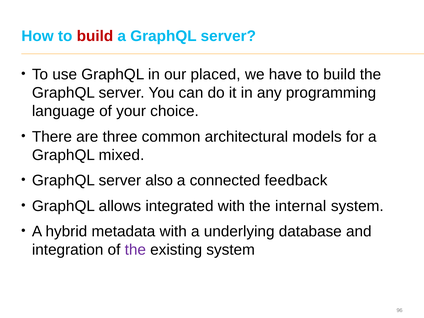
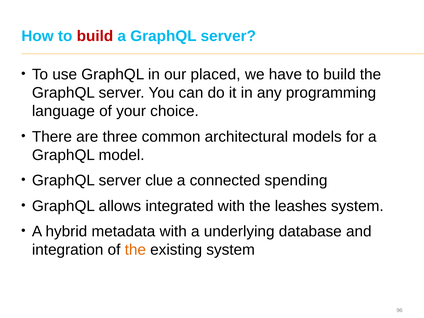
mixed: mixed -> model
also: also -> clue
feedback: feedback -> spending
internal: internal -> leashes
the at (135, 250) colour: purple -> orange
